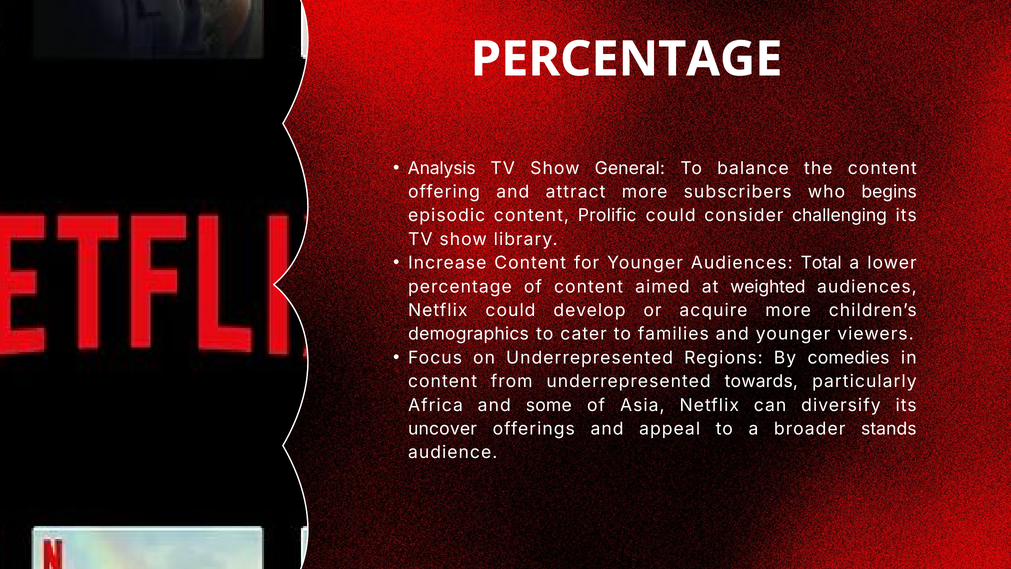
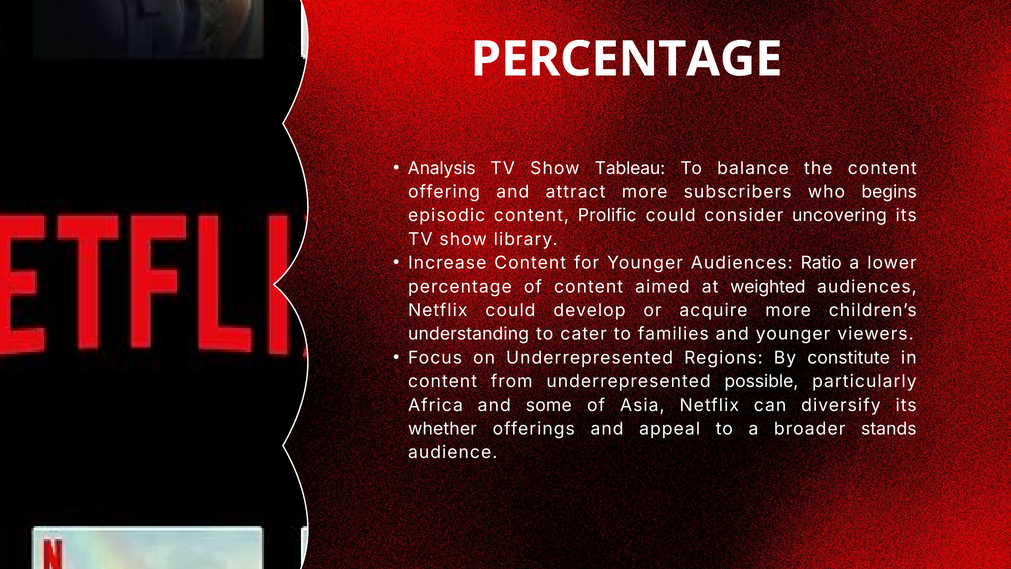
General: General -> Tableau
challenging: challenging -> uncovering
Total: Total -> Ratio
demographics: demographics -> understanding
comedies: comedies -> constitute
towards: towards -> possible
uncover: uncover -> whether
